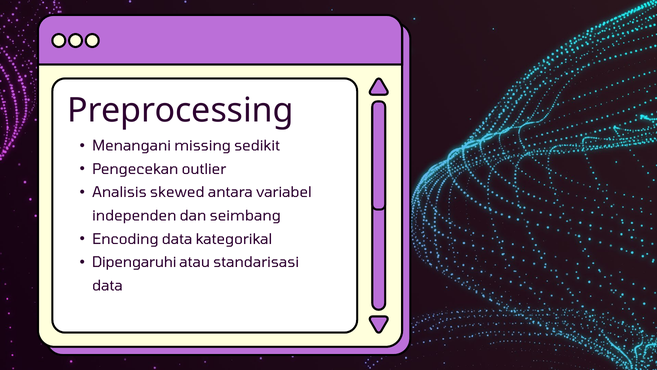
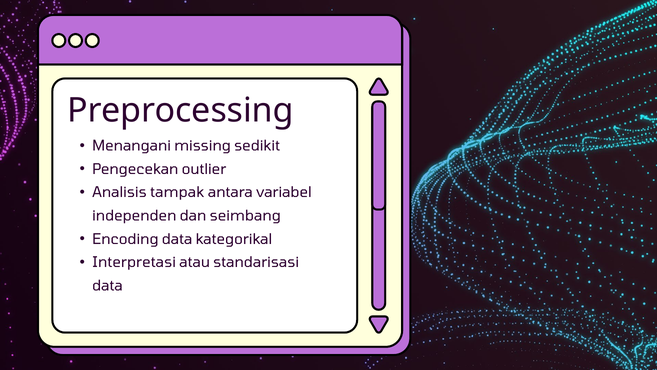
skewed: skewed -> tampak
Dipengaruhi: Dipengaruhi -> Interpretasi
